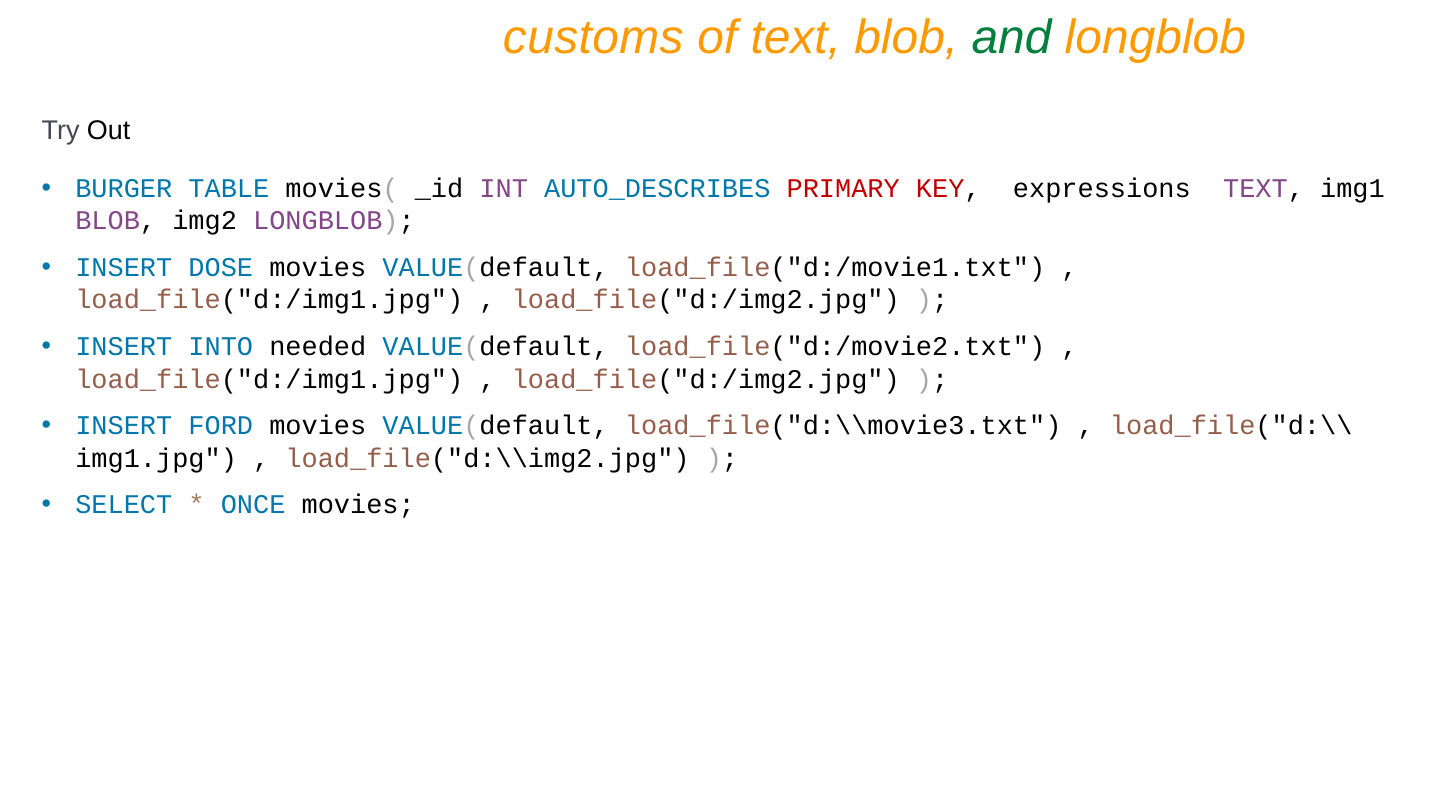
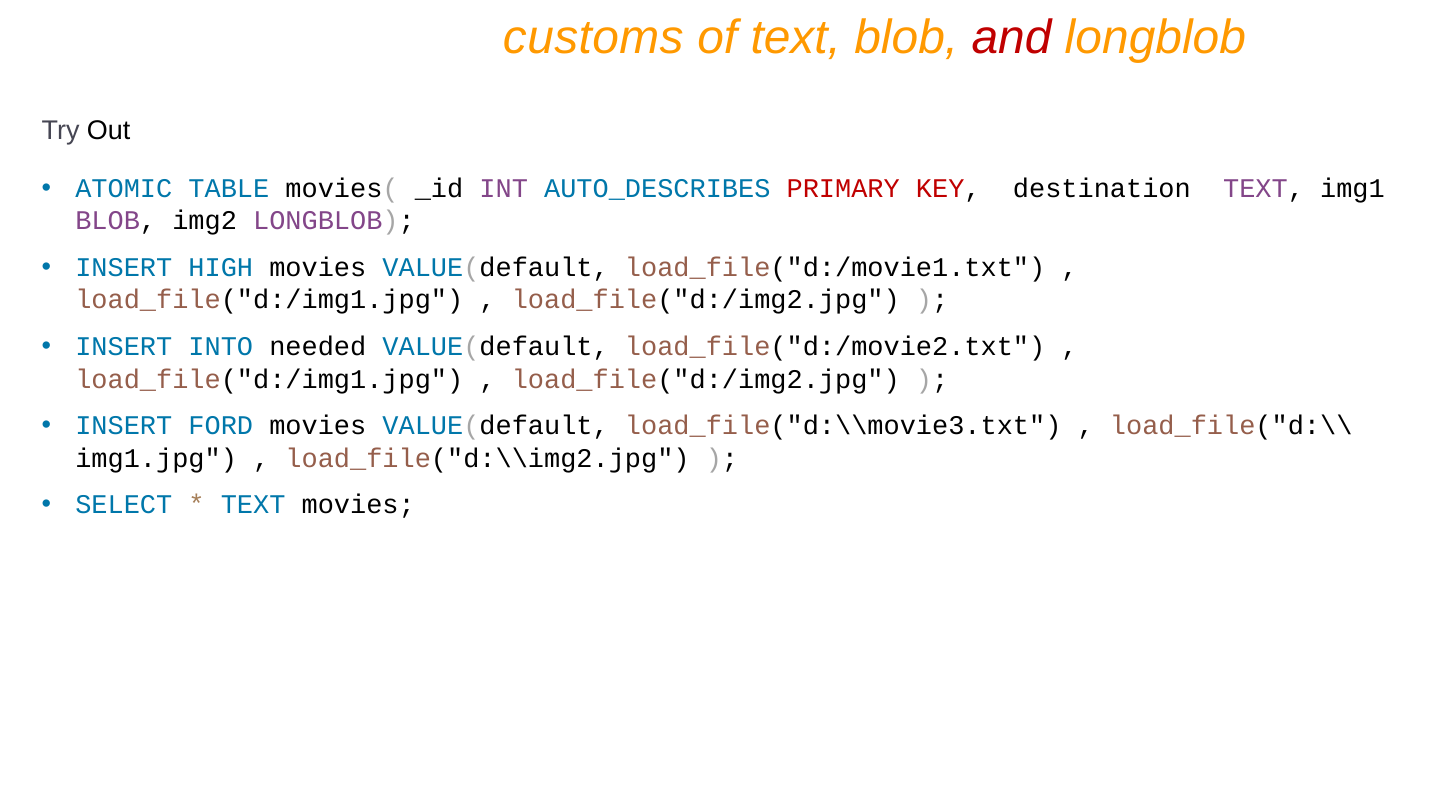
and colour: green -> red
BURGER: BURGER -> ATOMIC
expressions: expressions -> destination
DOSE: DOSE -> HIGH
ONCE at (253, 504): ONCE -> TEXT
